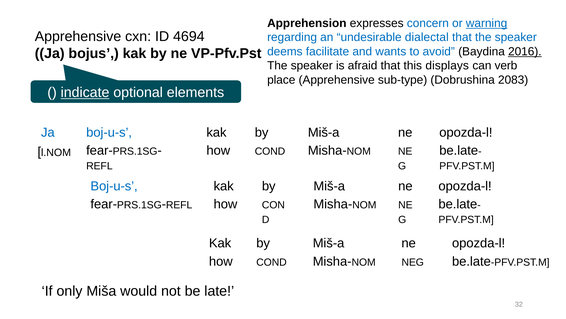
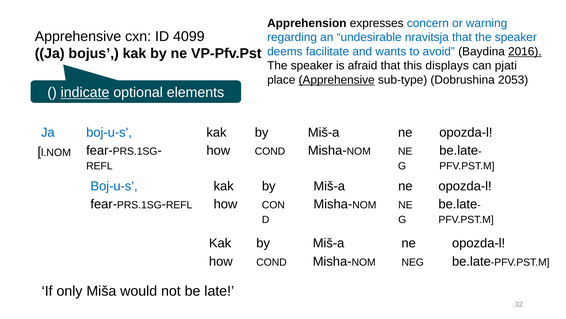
warning underline: present -> none
4694: 4694 -> 4099
dialectal: dialectal -> nravitsja
verb: verb -> pjati
Apprehensive at (337, 80) underline: none -> present
2083: 2083 -> 2053
